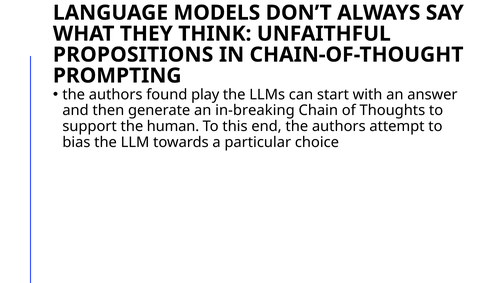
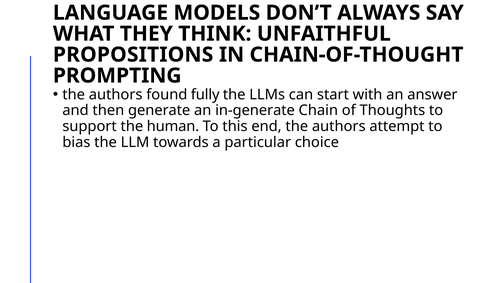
play: play -> fully
in-breaking: in-breaking -> in-generate
